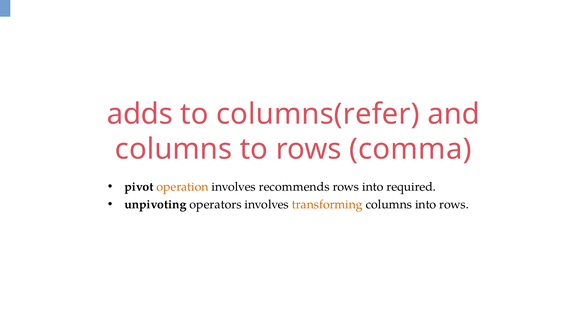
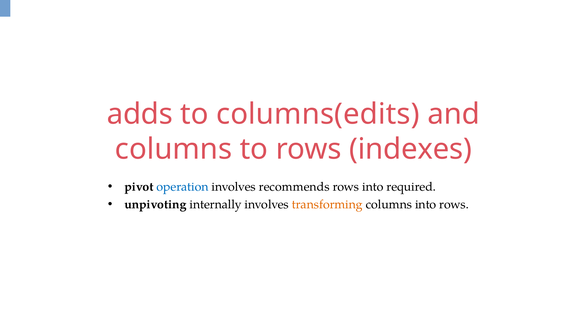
columns(refer: columns(refer -> columns(edits
comma: comma -> indexes
operation colour: orange -> blue
operators: operators -> internally
